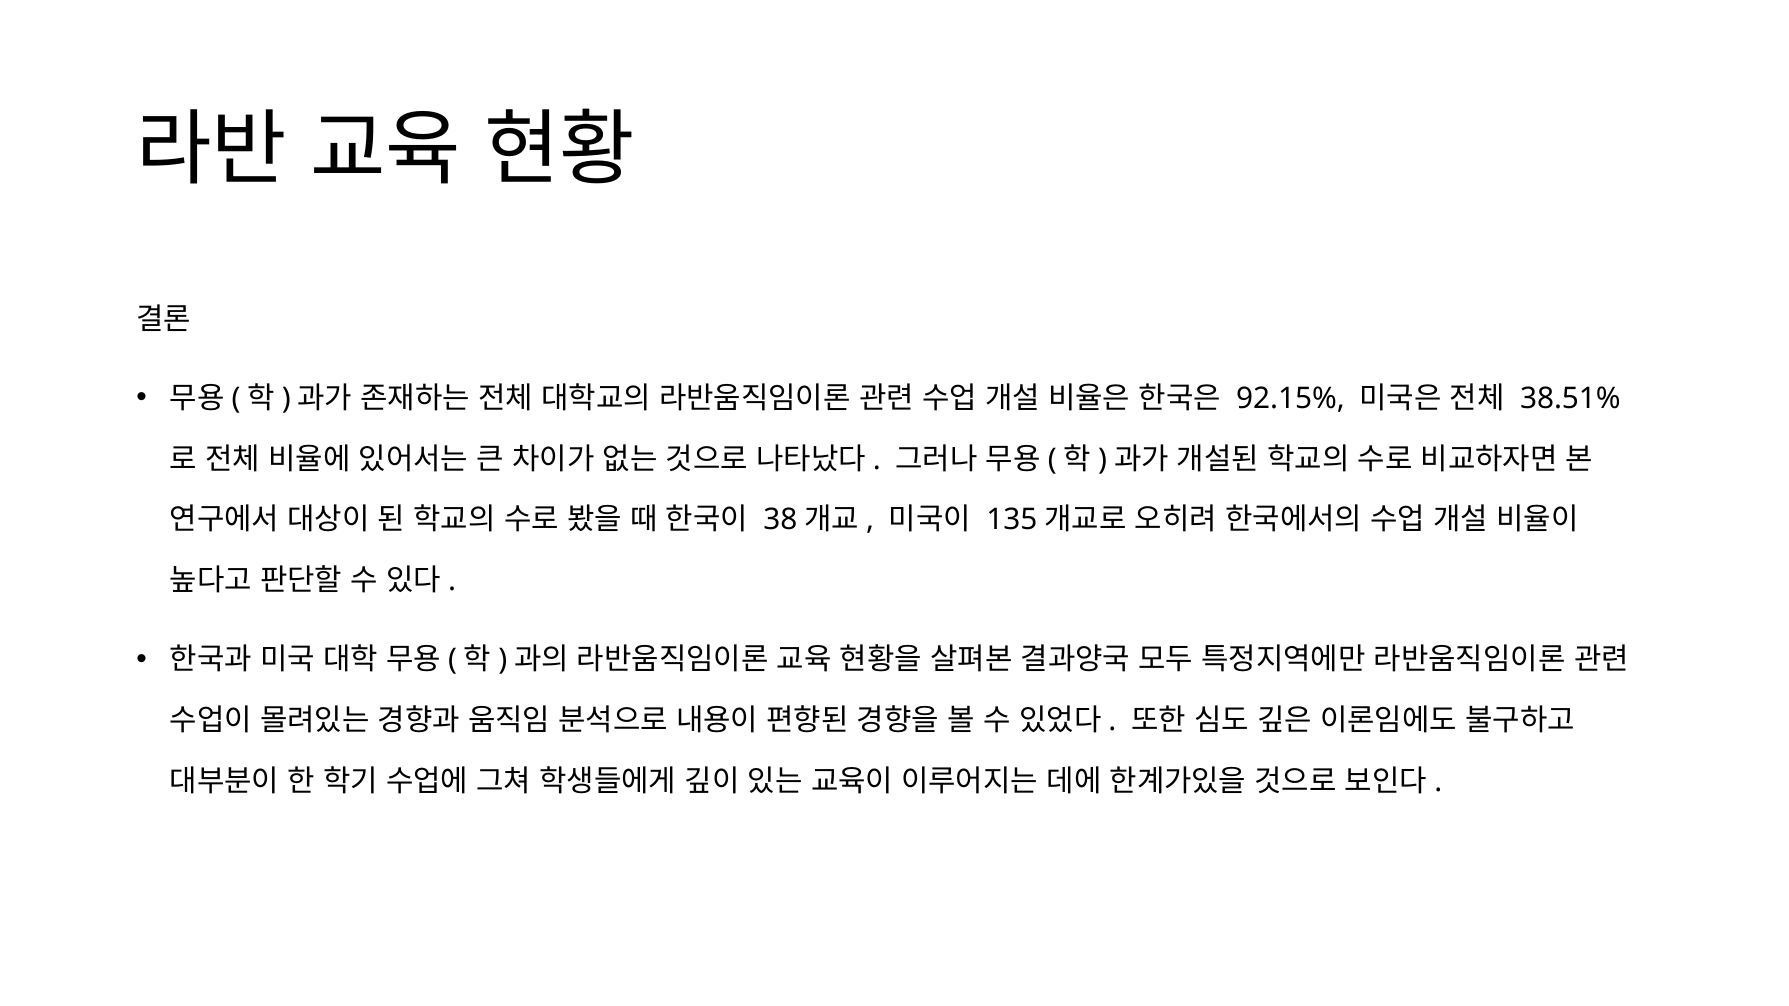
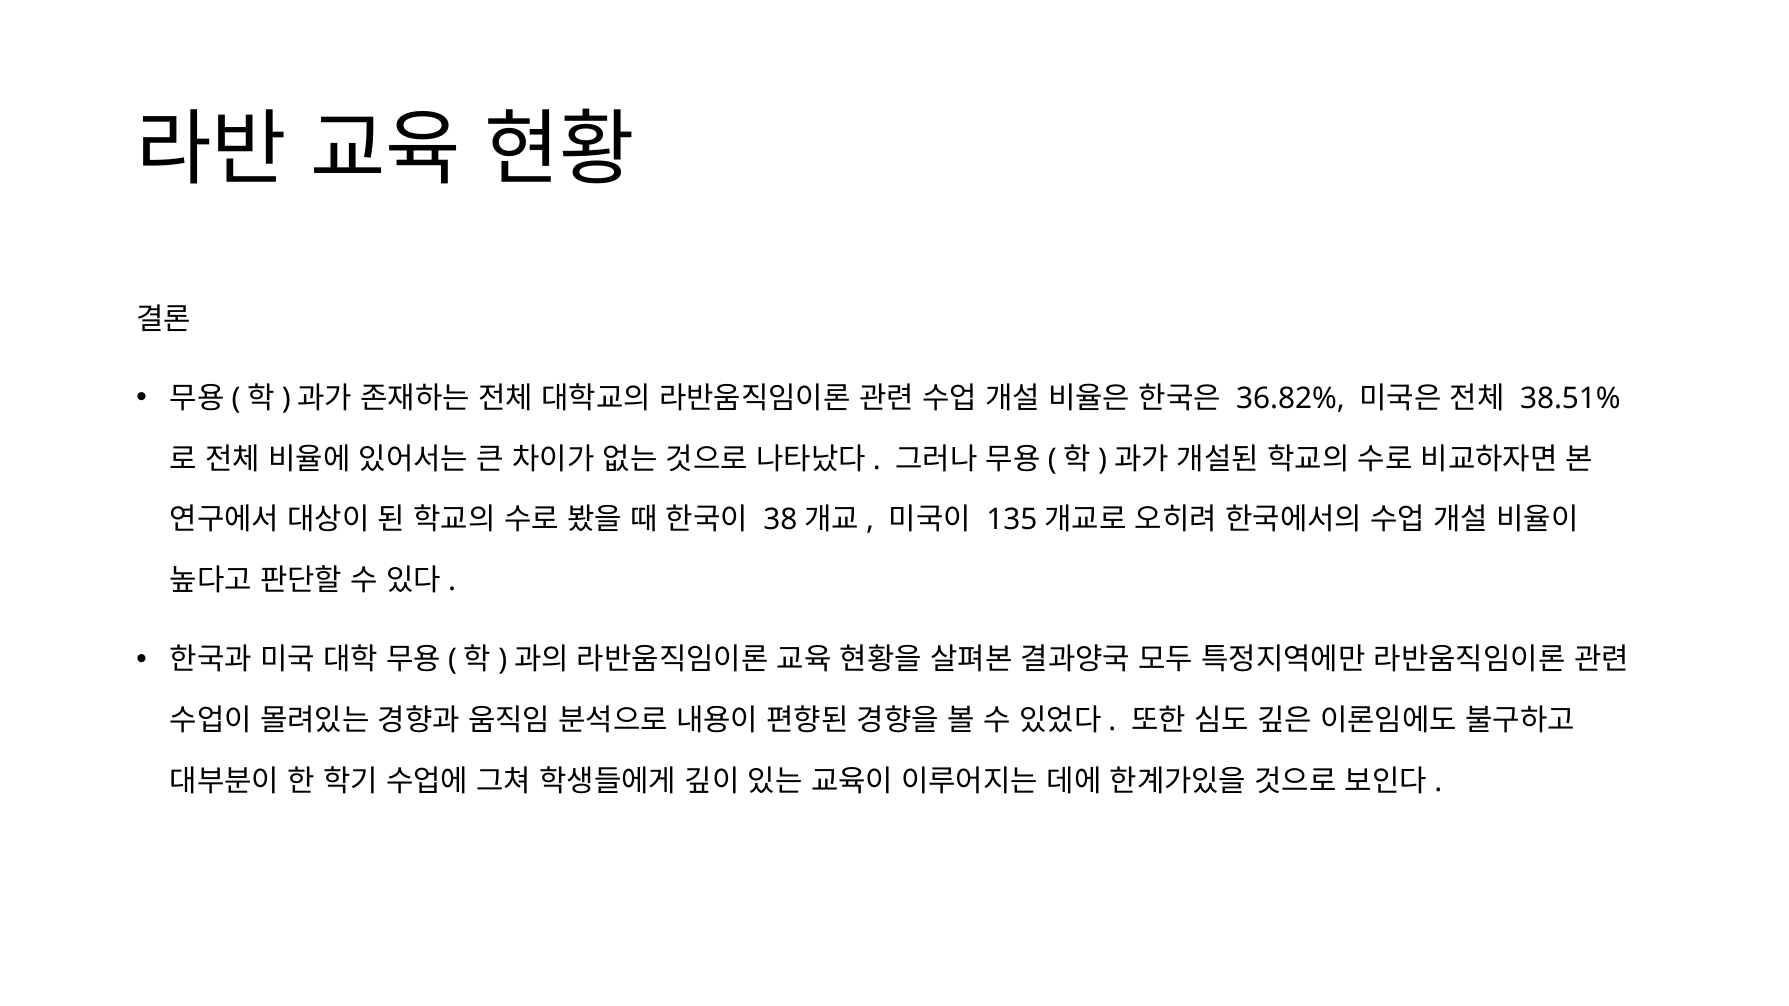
92.15%: 92.15% -> 36.82%
